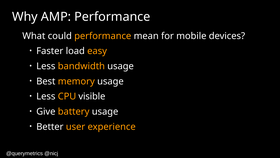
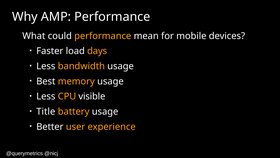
easy: easy -> days
Give: Give -> Title
